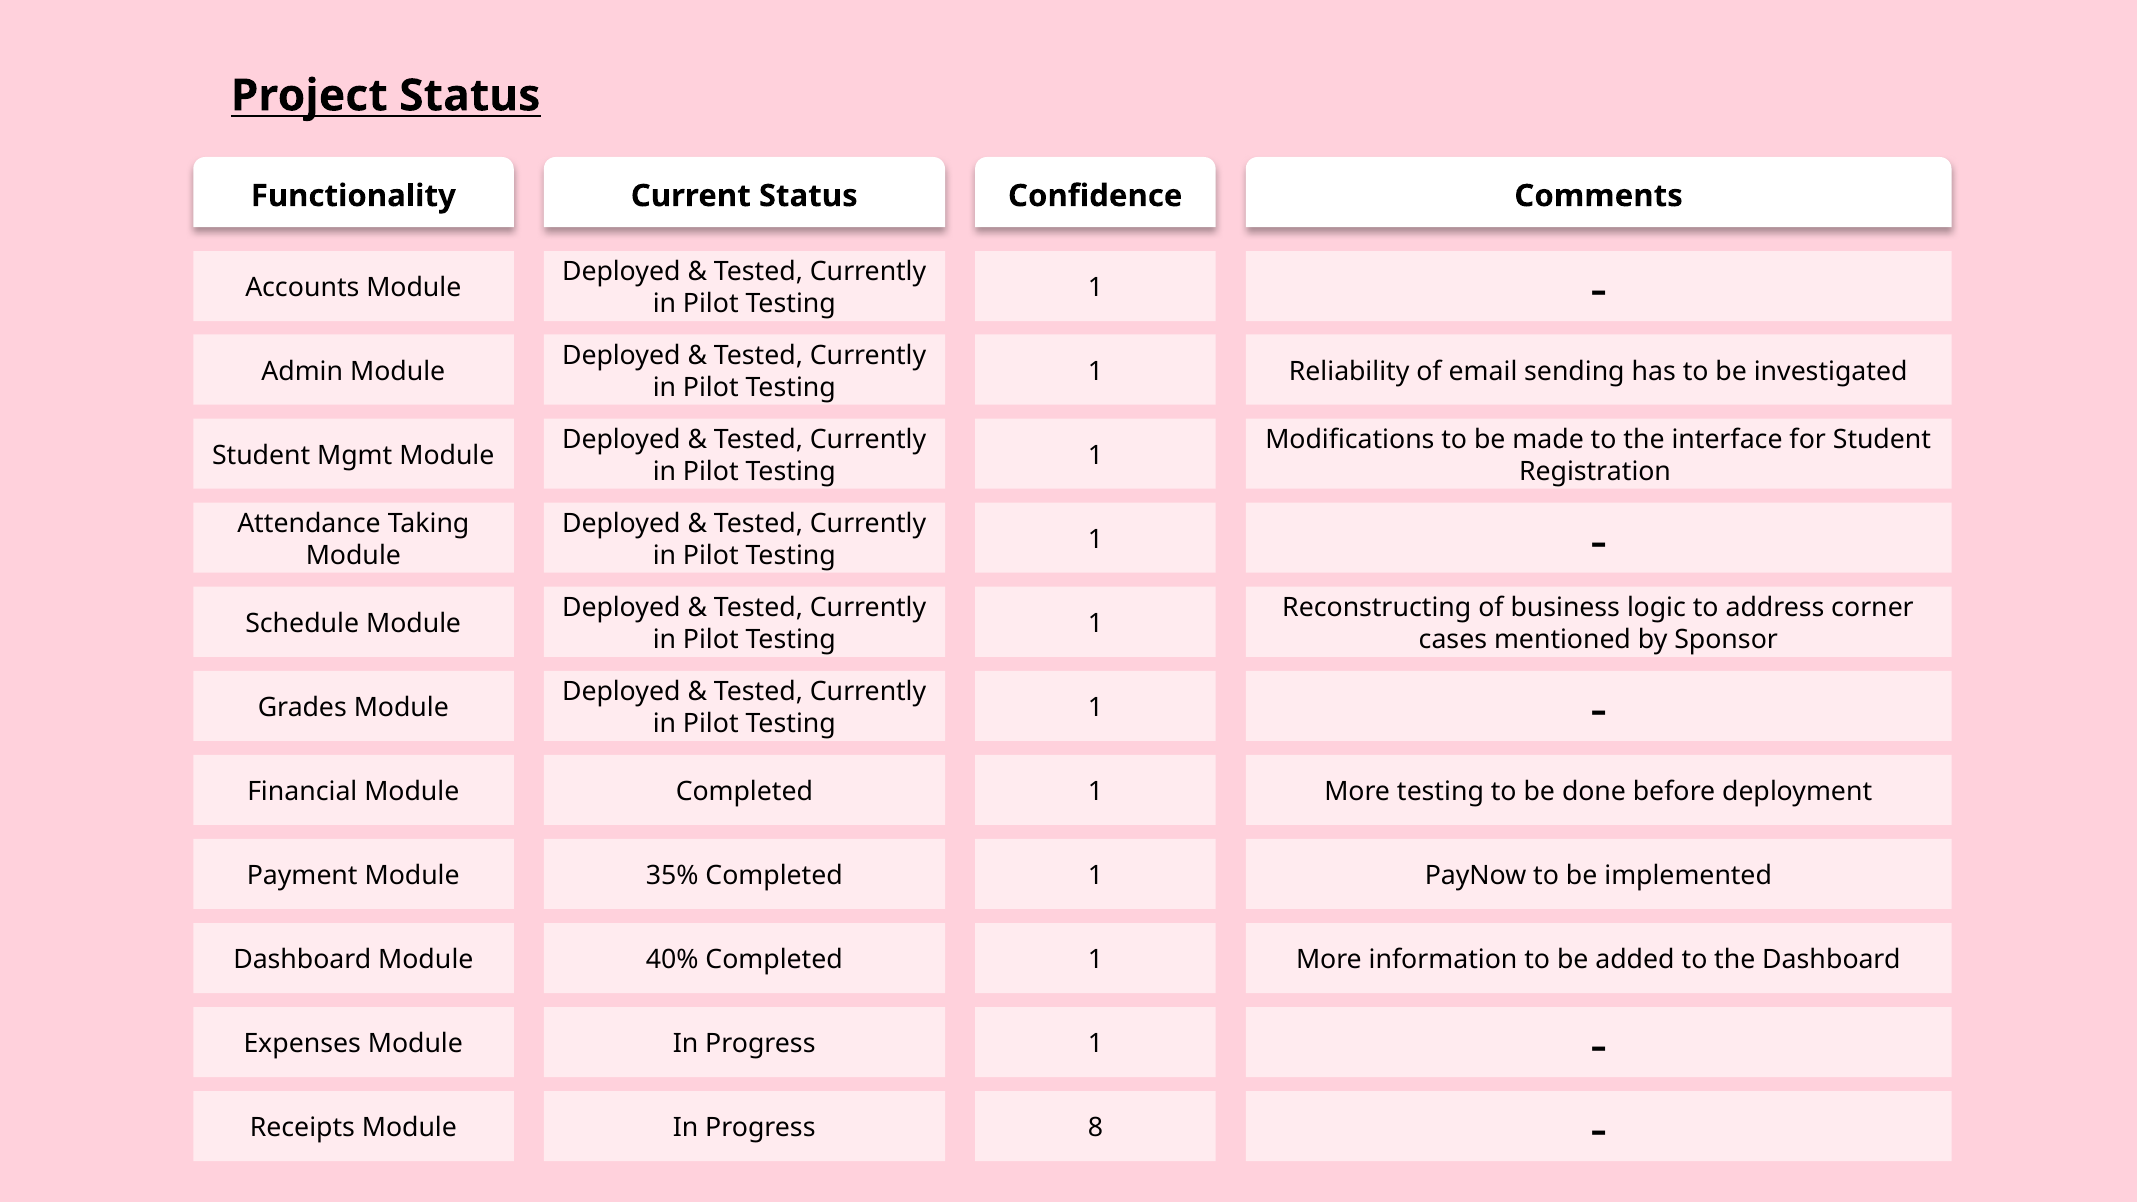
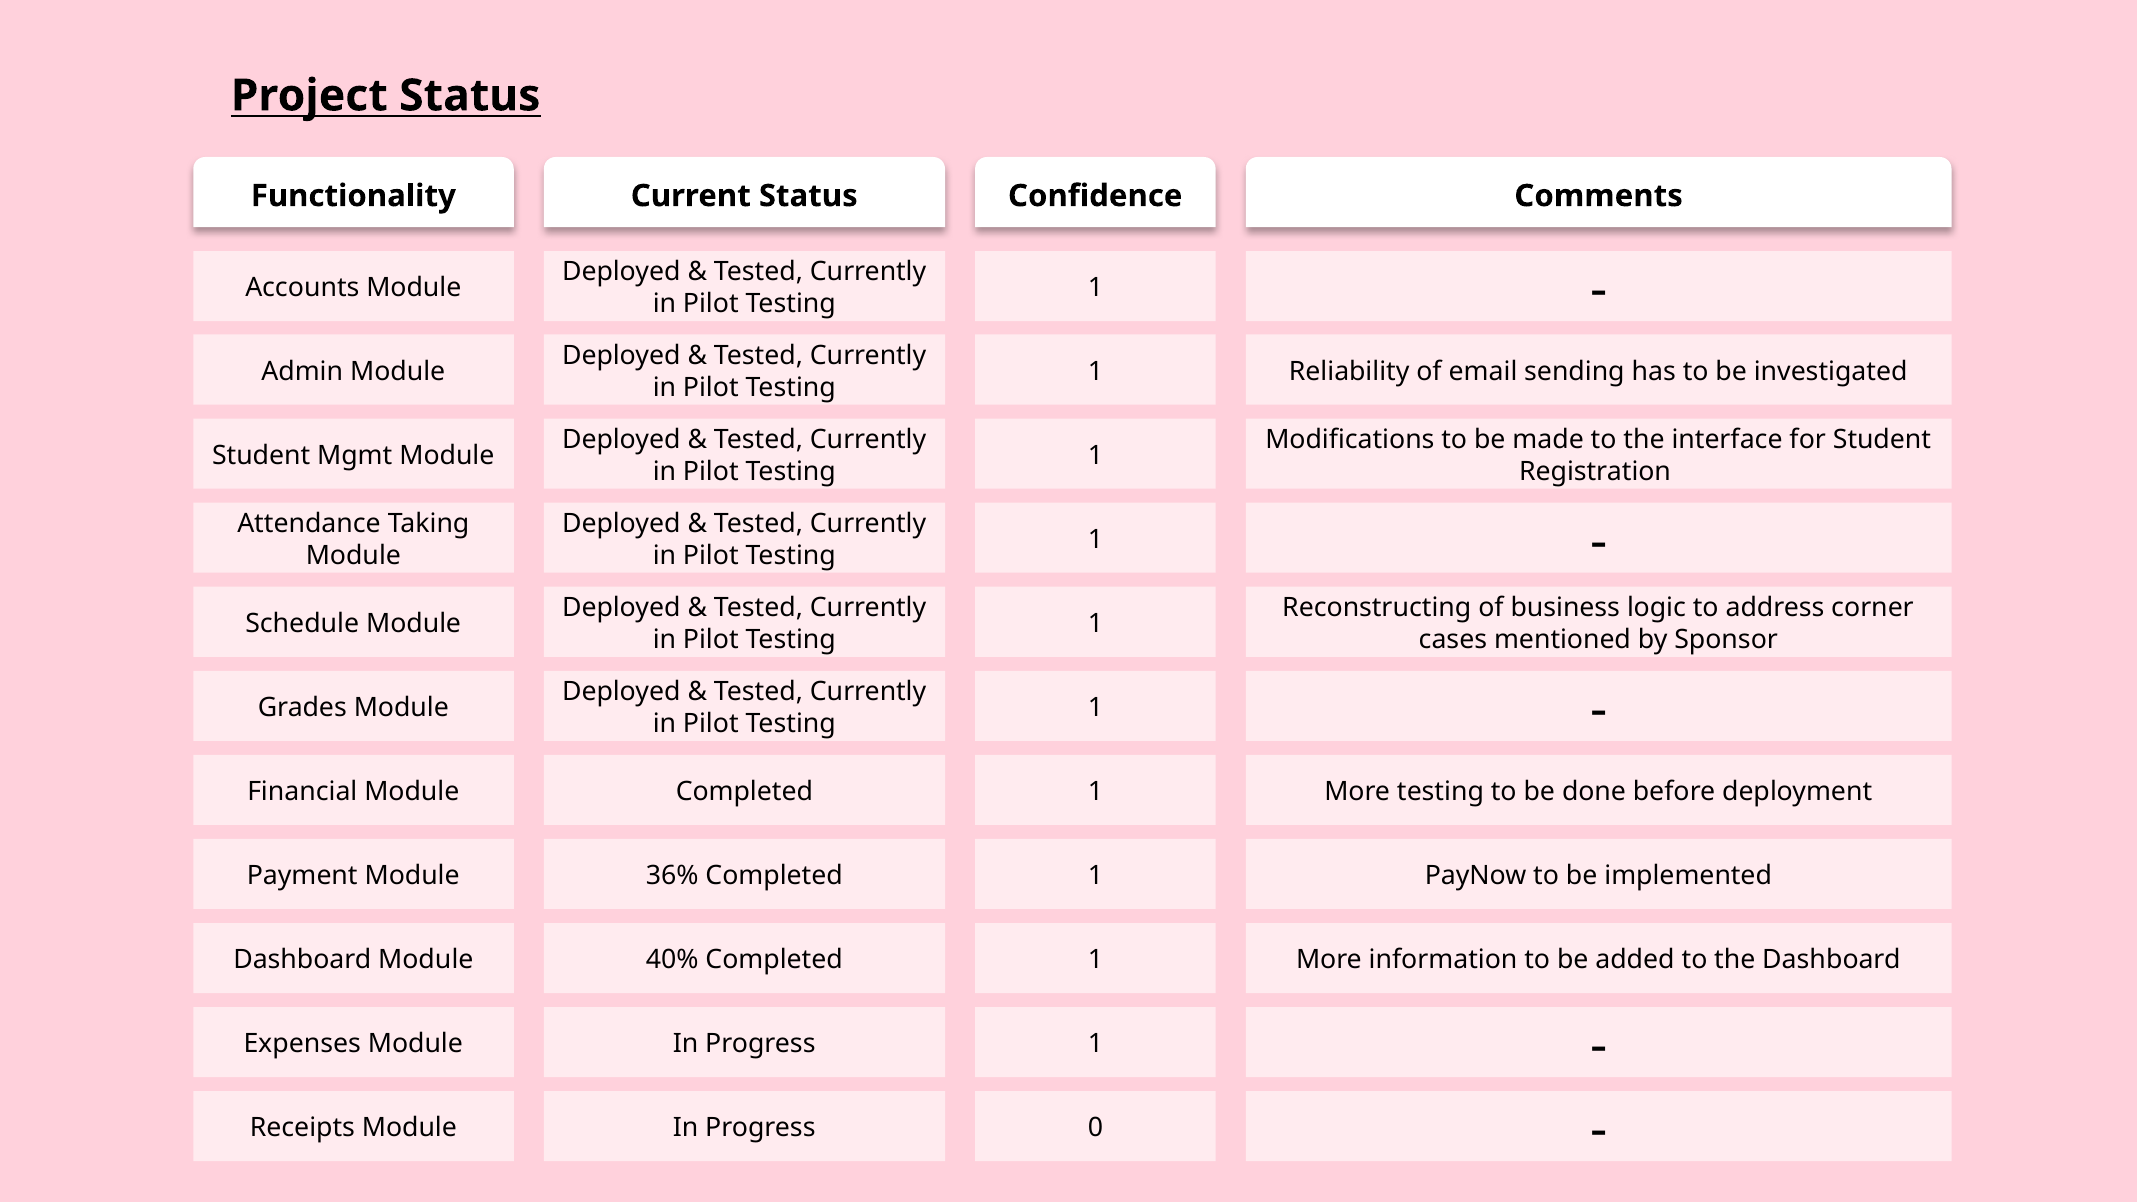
35%: 35% -> 36%
8: 8 -> 0
